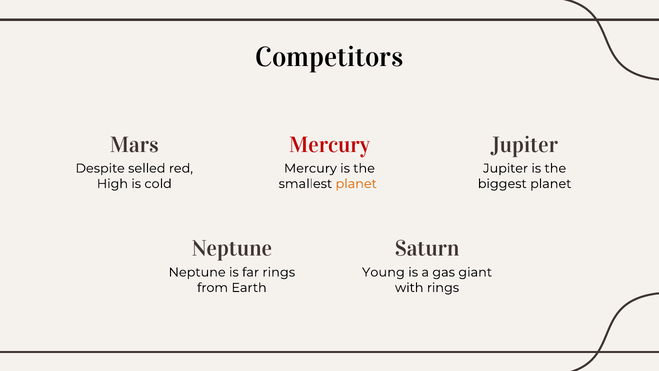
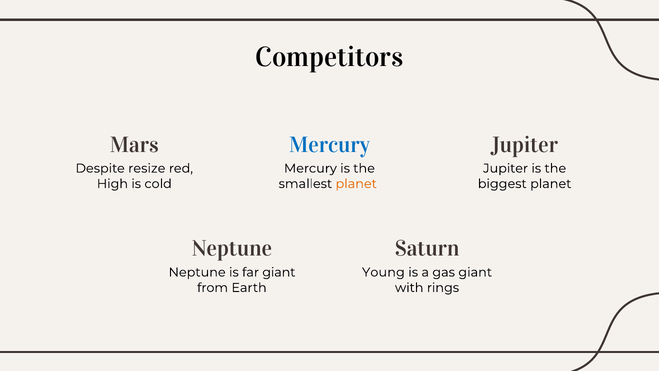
Mercury at (329, 145) colour: red -> blue
selled: selled -> resize
far rings: rings -> giant
